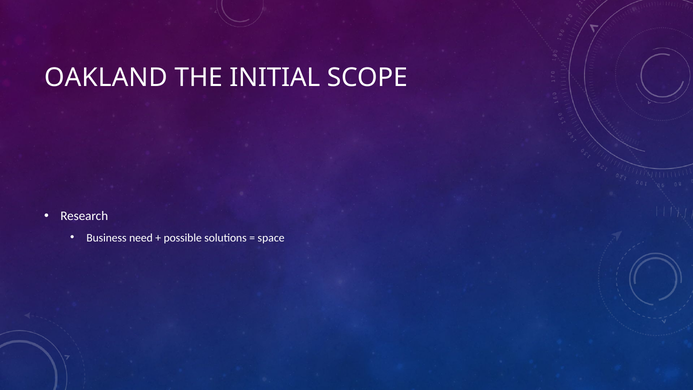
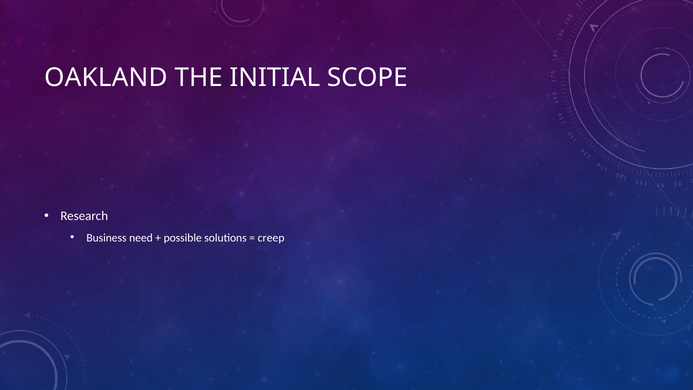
space: space -> creep
